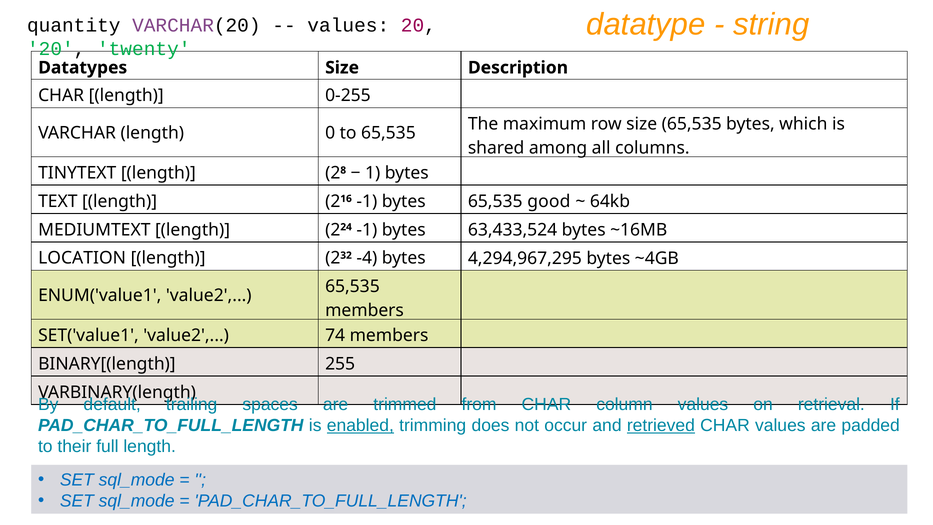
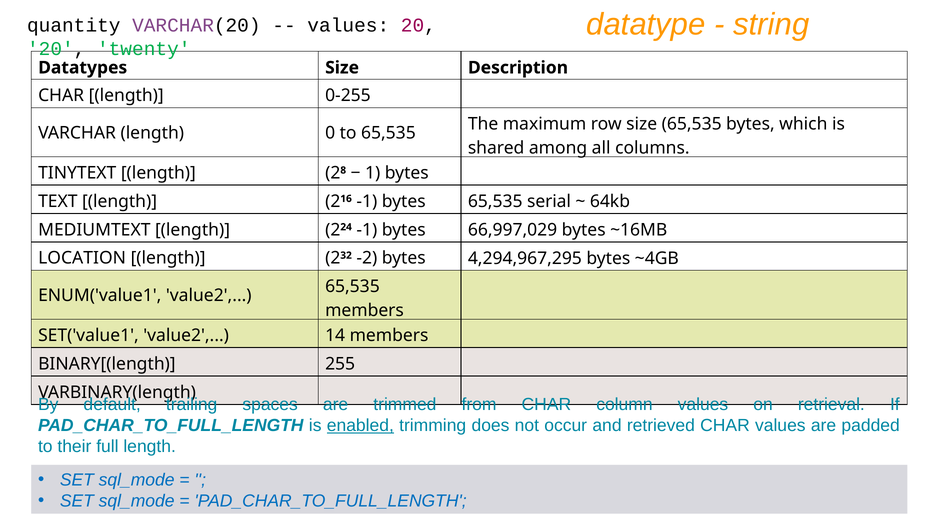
good: good -> serial
63,433,524: 63,433,524 -> 66,997,029
-4: -4 -> -2
74: 74 -> 14
retrieved underline: present -> none
